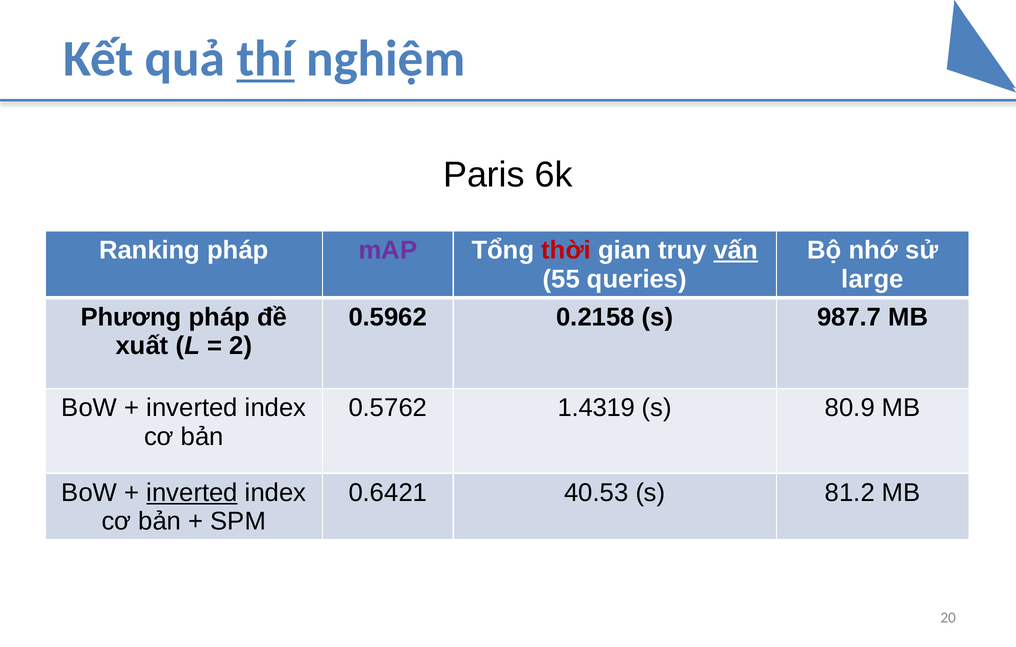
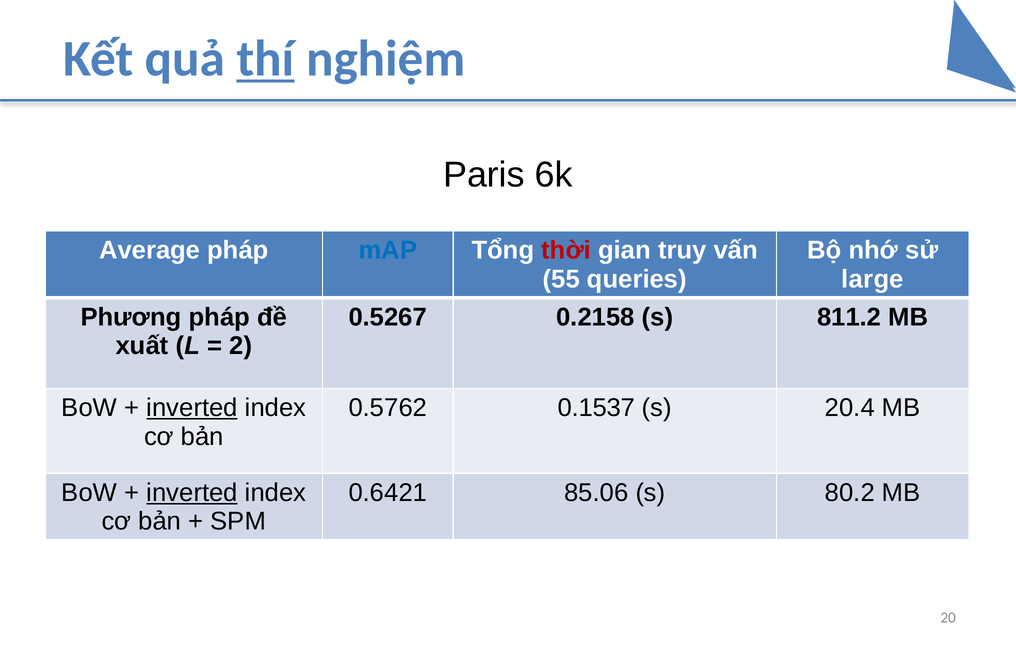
Ranking: Ranking -> Average
mAP colour: purple -> blue
vấn underline: present -> none
0.5962: 0.5962 -> 0.5267
987.7: 987.7 -> 811.2
inverted at (192, 408) underline: none -> present
1.4319: 1.4319 -> 0.1537
80.9: 80.9 -> 20.4
40.53: 40.53 -> 85.06
81.2: 81.2 -> 80.2
